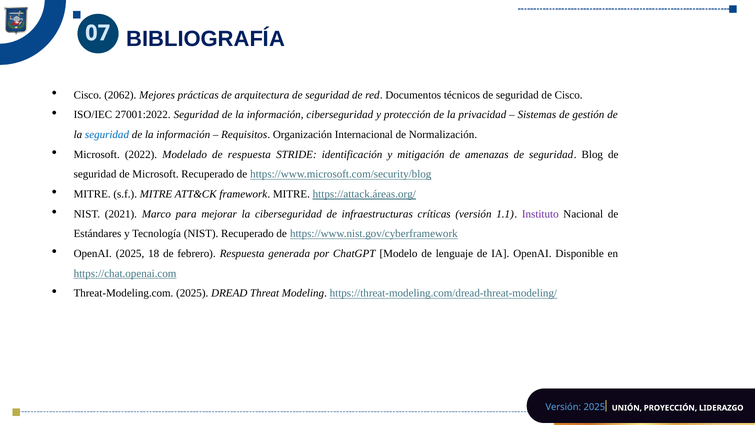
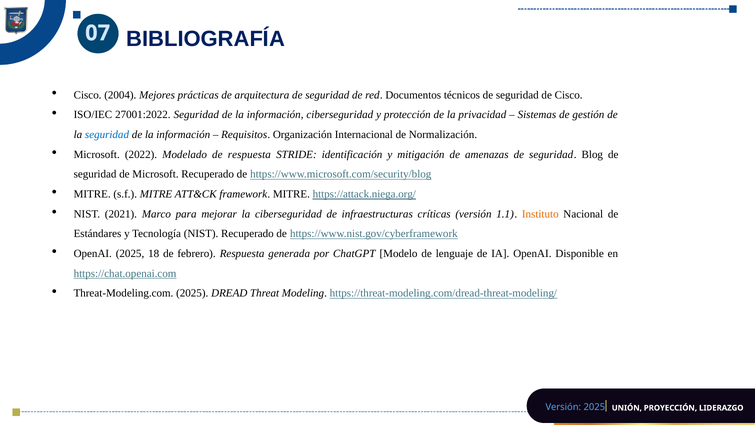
2062: 2062 -> 2004
https://attack.áreas.org/: https://attack.áreas.org/ -> https://attack.niega.org/
Instituto colour: purple -> orange
